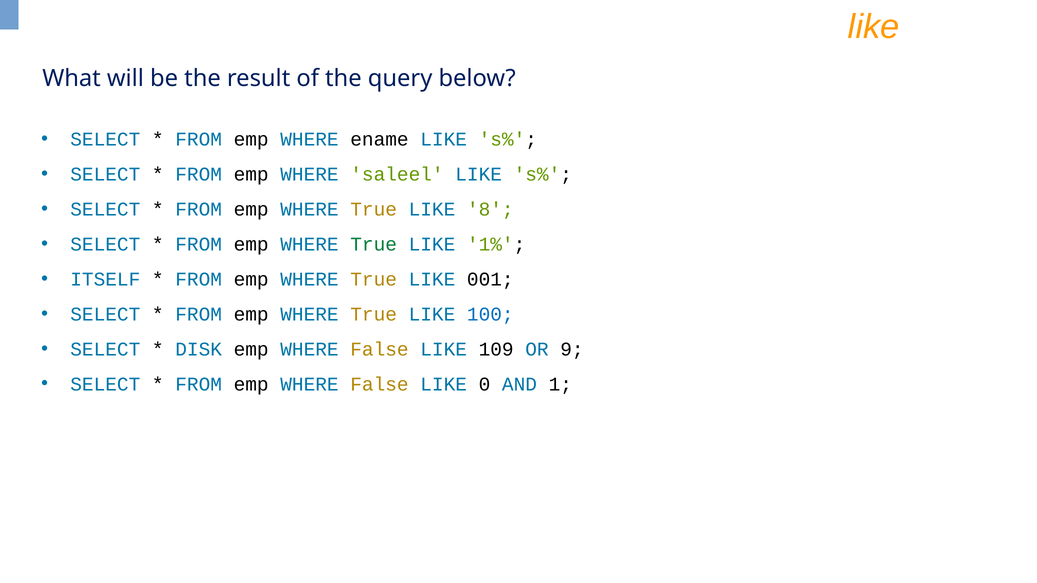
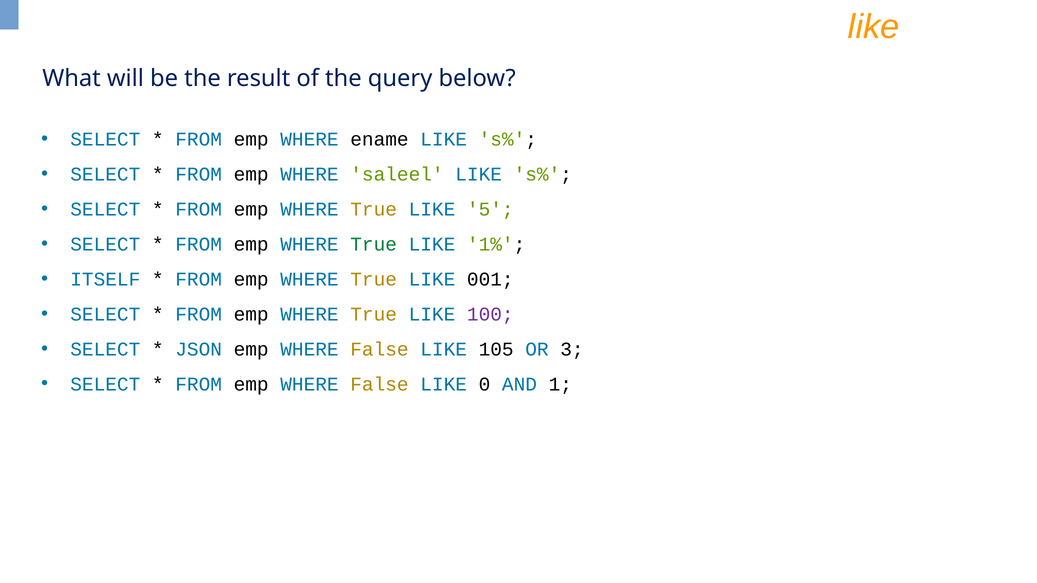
8: 8 -> 5
100 colour: blue -> purple
DISK: DISK -> JSON
109: 109 -> 105
9: 9 -> 3
